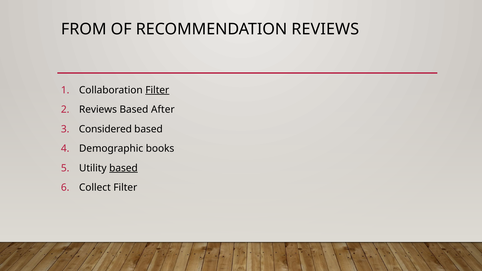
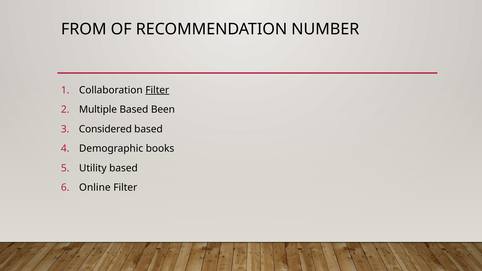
RECOMMENDATION REVIEWS: REVIEWS -> NUMBER
Reviews at (98, 110): Reviews -> Multiple
After: After -> Been
based at (123, 168) underline: present -> none
Collect: Collect -> Online
